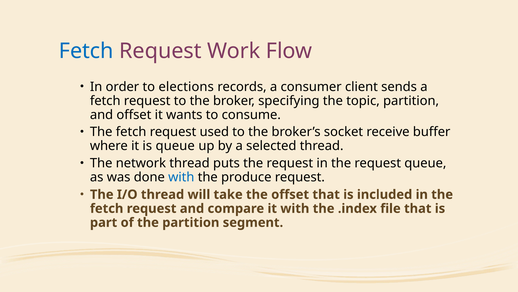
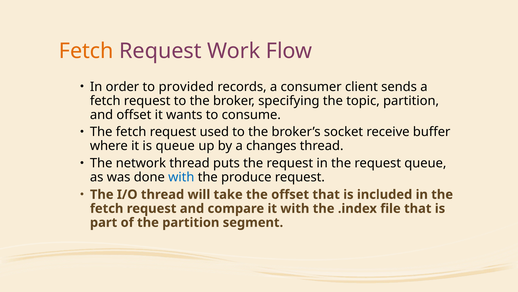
Fetch at (86, 51) colour: blue -> orange
elections: elections -> provided
selected: selected -> changes
